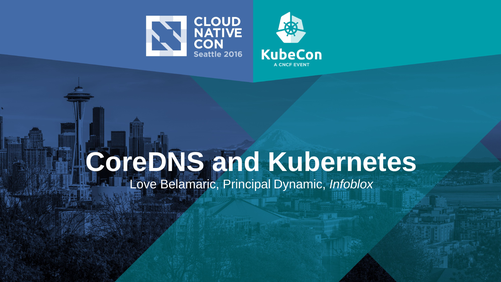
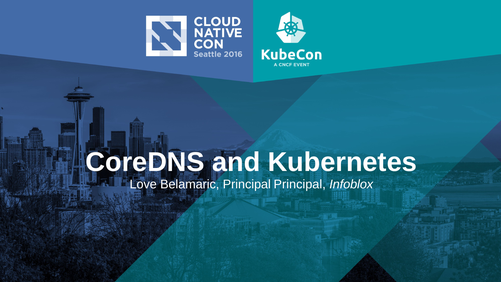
Principal Dynamic: Dynamic -> Principal
